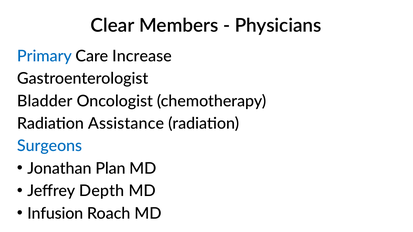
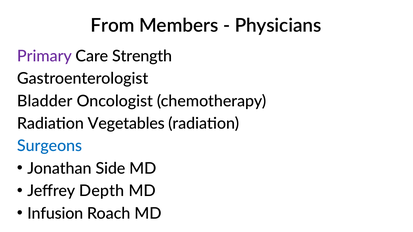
Clear: Clear -> From
Primary colour: blue -> purple
Increase: Increase -> Strength
Assistance: Assistance -> Vegetables
Plan: Plan -> Side
